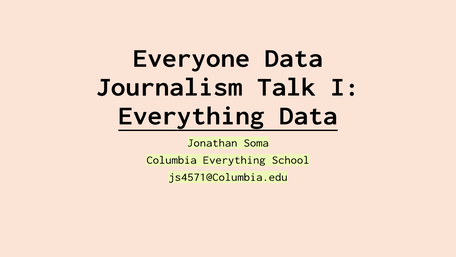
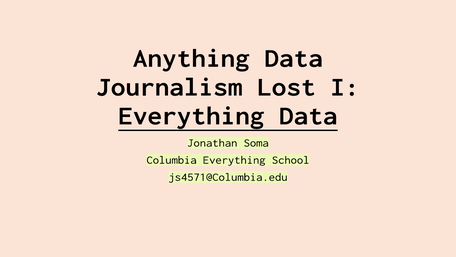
Everyone: Everyone -> Anything
Talk: Talk -> Lost
